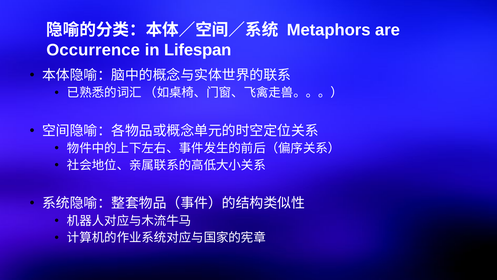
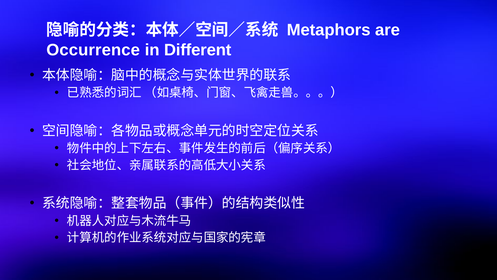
Lifespan: Lifespan -> Different
